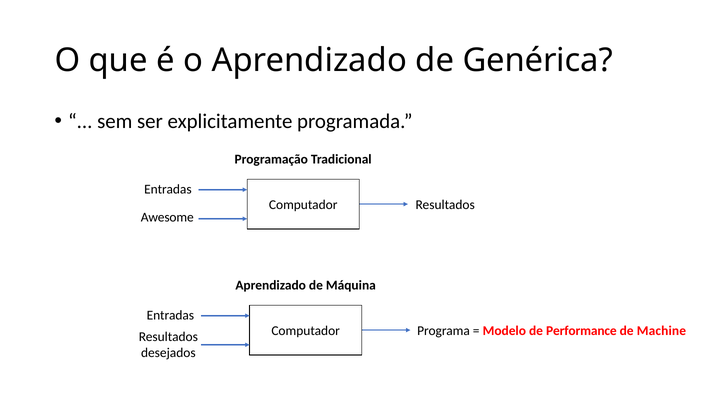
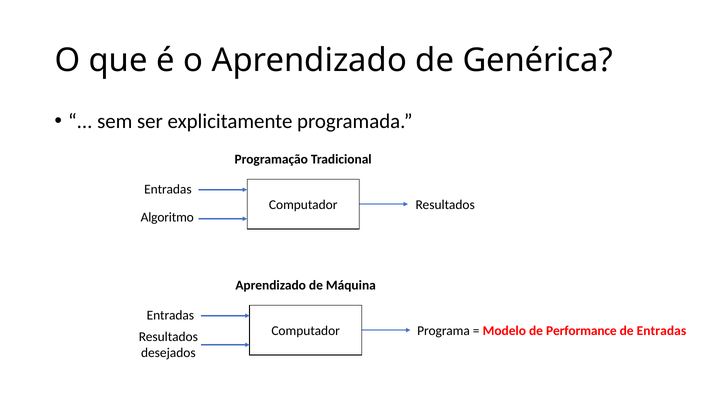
Awesome: Awesome -> Algoritmo
de Machine: Machine -> Entradas
